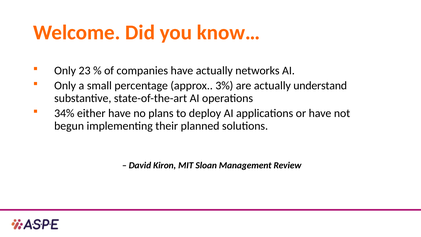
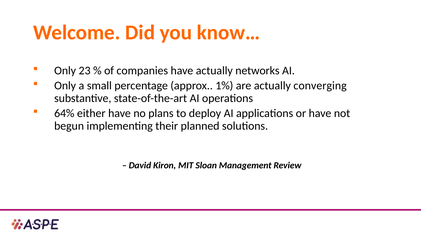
3%: 3% -> 1%
understand: understand -> converging
34%: 34% -> 64%
